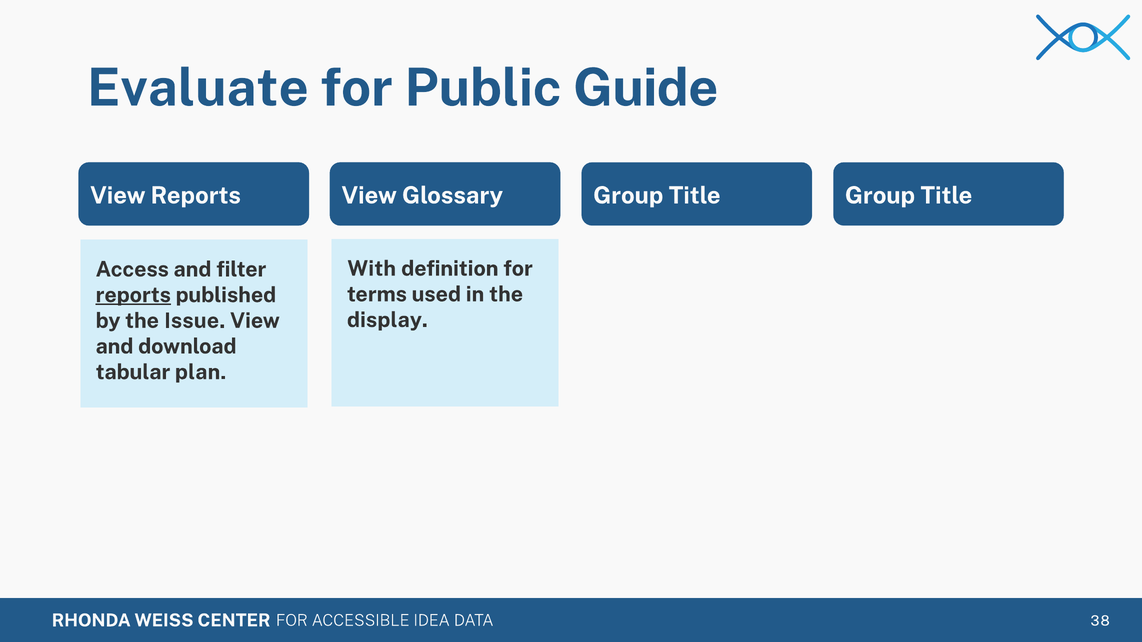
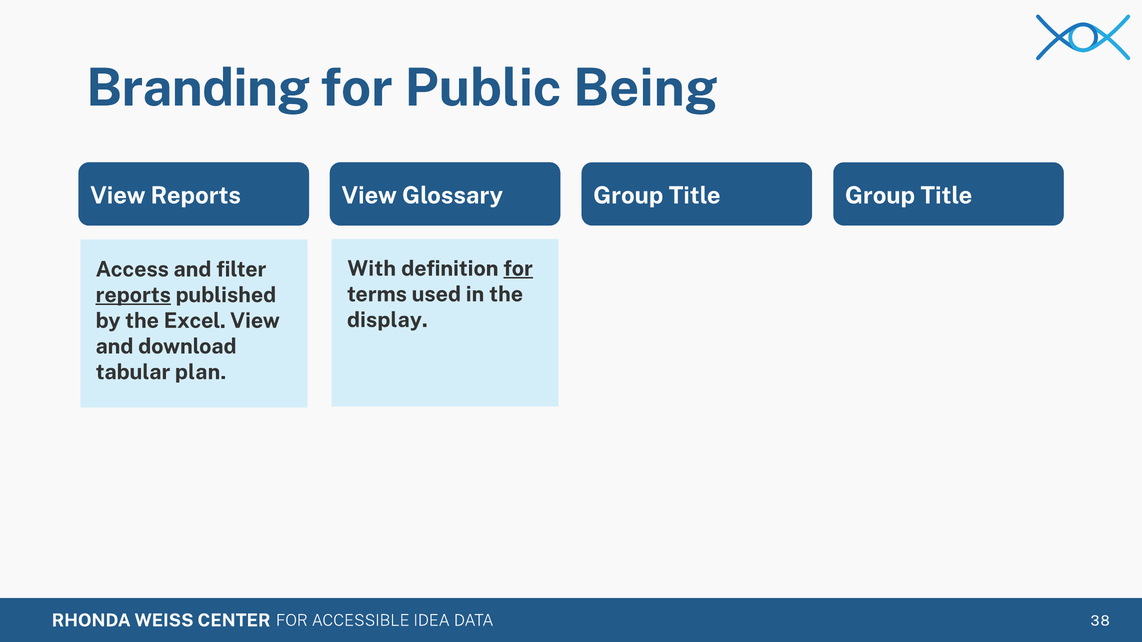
Evaluate: Evaluate -> Branding
Guide: Guide -> Being
for at (518, 269) underline: none -> present
Issue: Issue -> Excel
